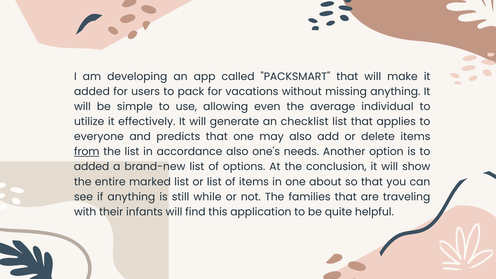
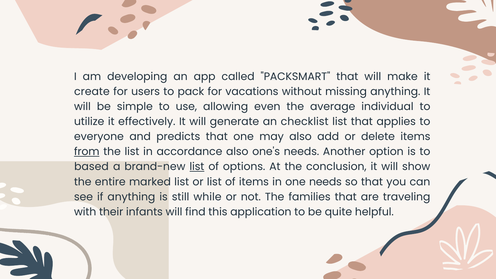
added at (92, 92): added -> create
added at (92, 167): added -> based
list at (197, 167) underline: none -> present
one about: about -> needs
